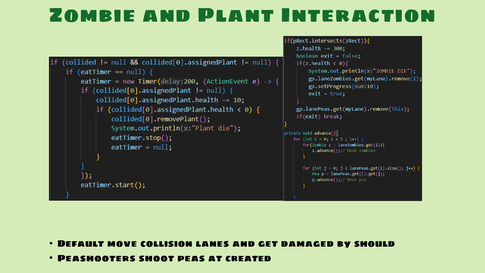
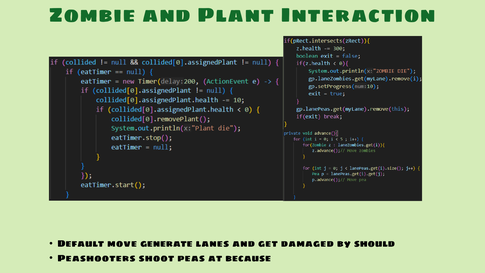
collision: collision -> generate
created: created -> because
